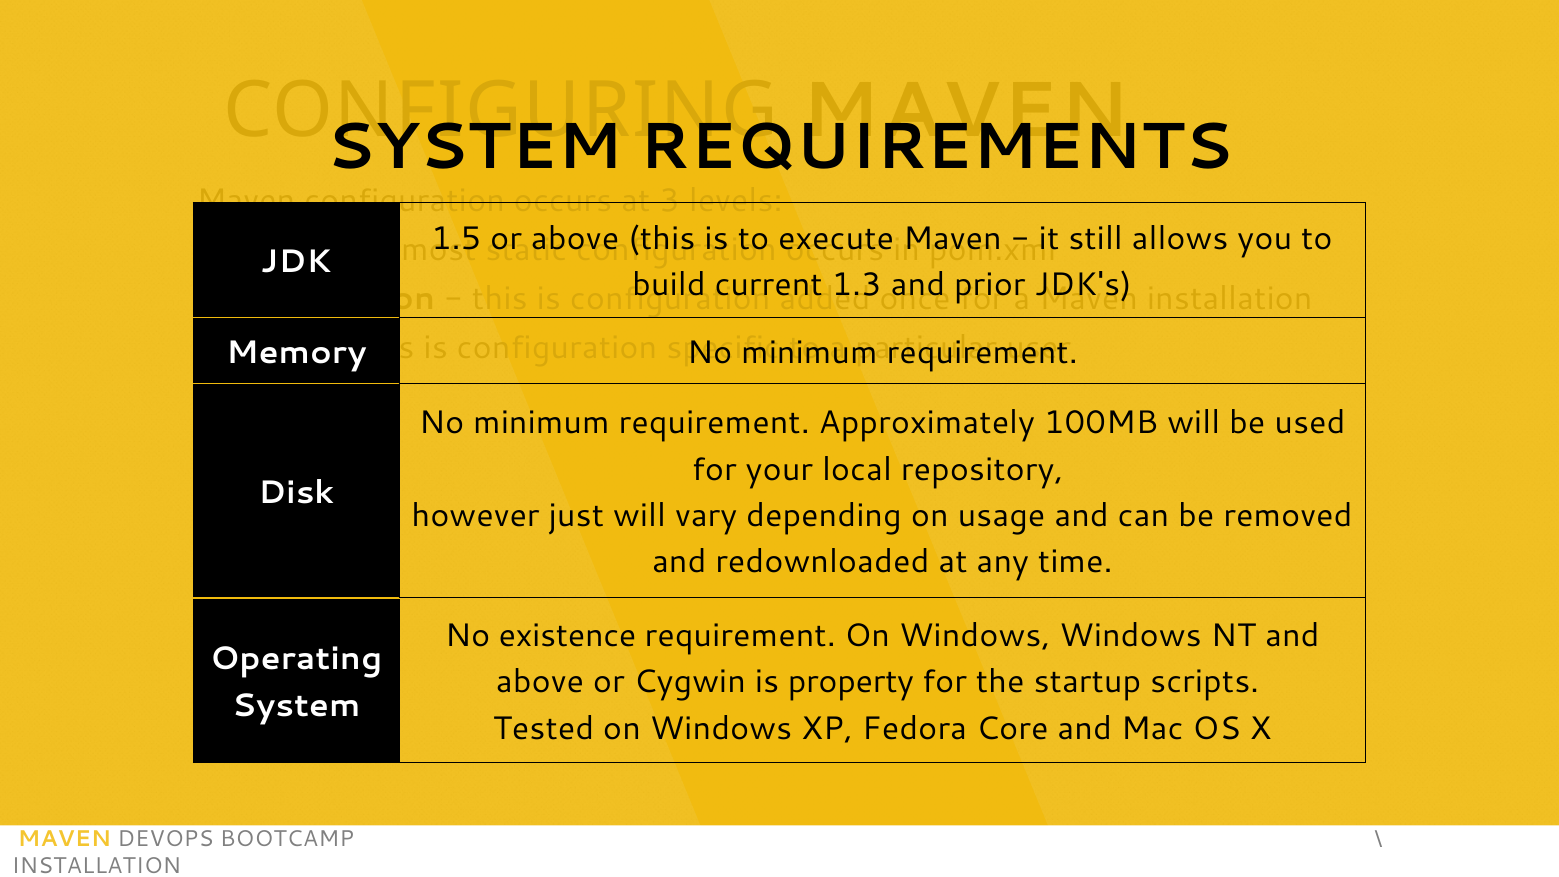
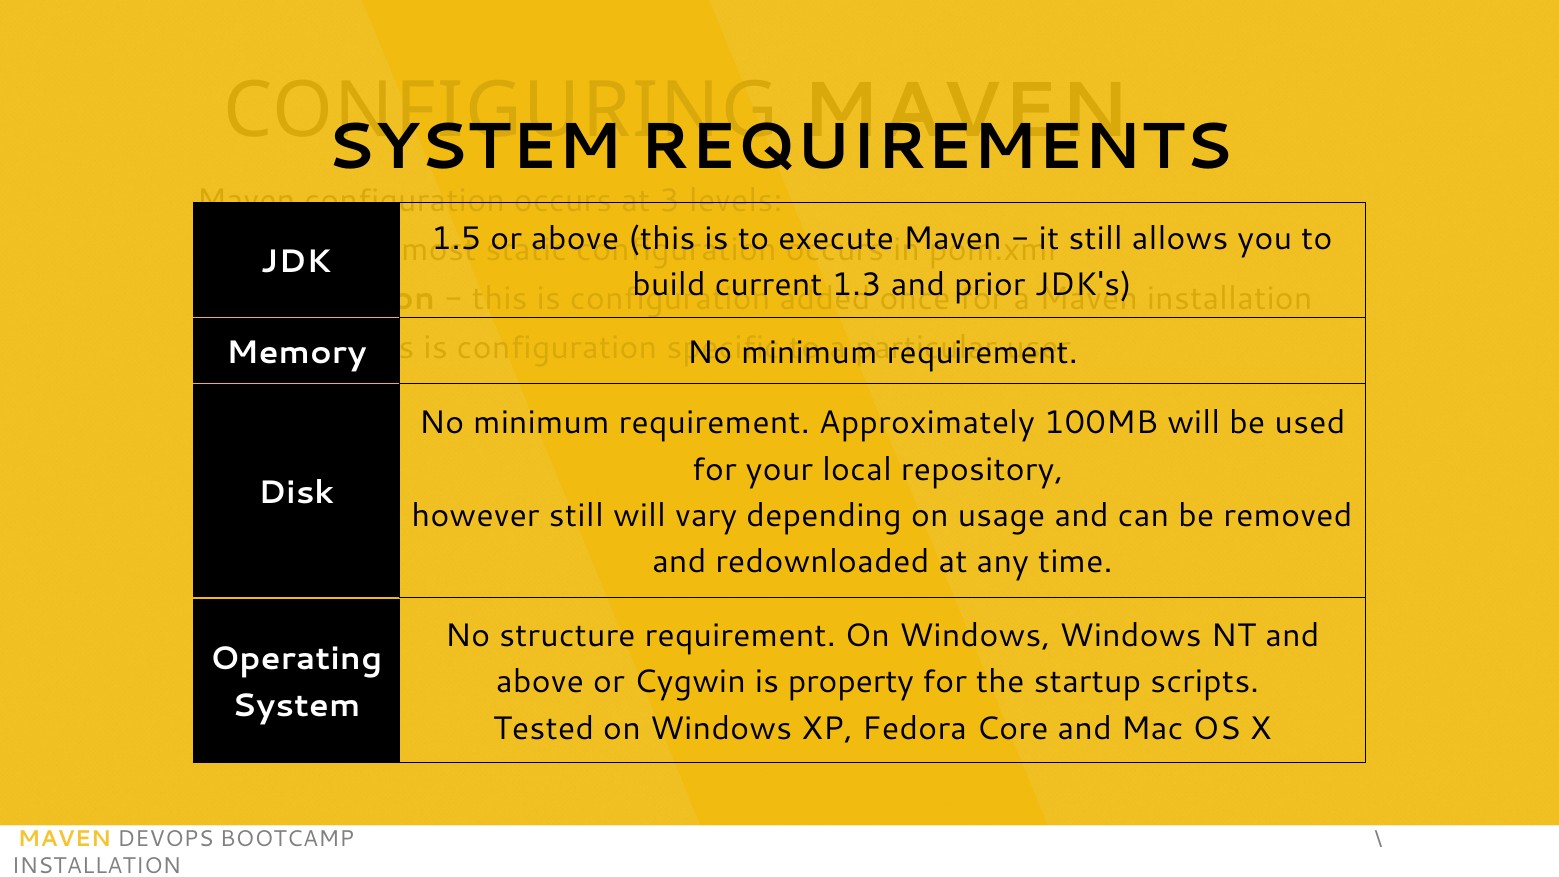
however just: just -> still
existence: existence -> structure
